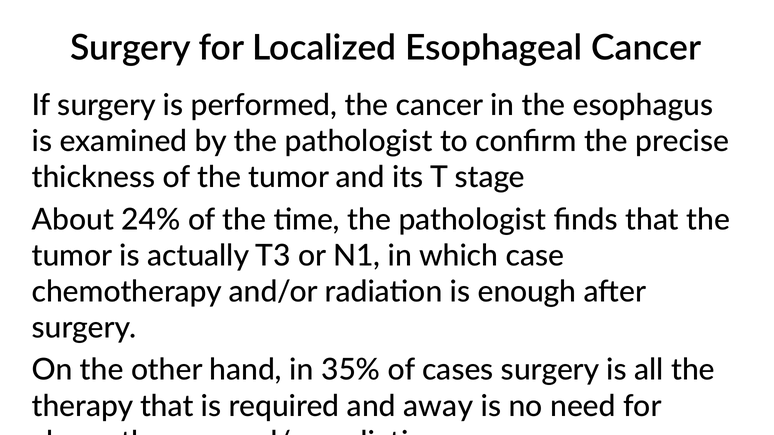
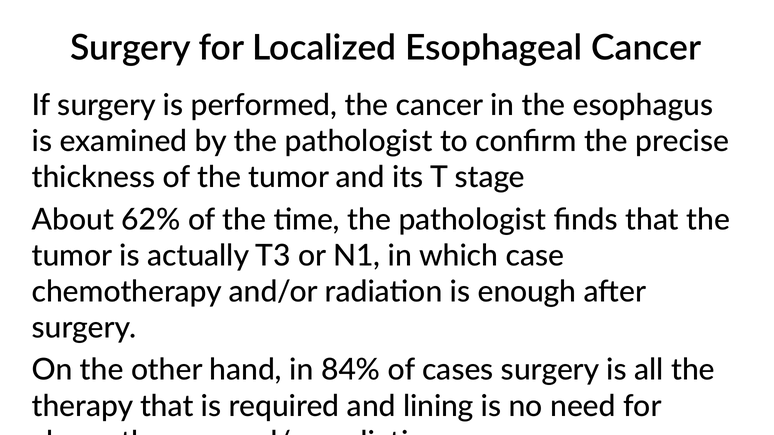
24%: 24% -> 62%
35%: 35% -> 84%
away: away -> lining
